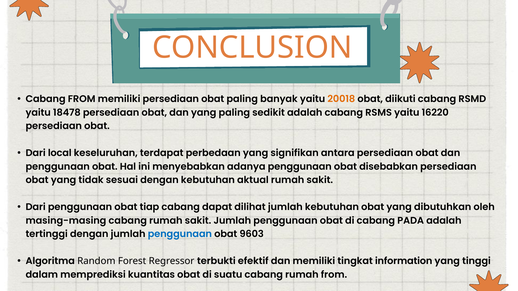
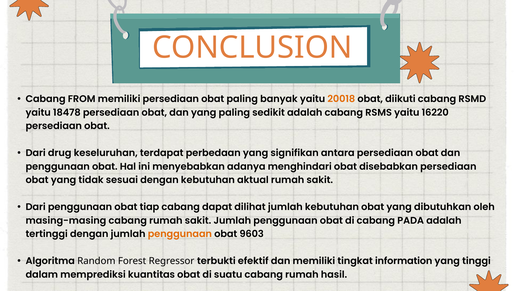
local: local -> drug
adanya penggunaan: penggunaan -> menghindari
penggunaan at (180, 234) colour: blue -> orange
rumah from: from -> hasil
